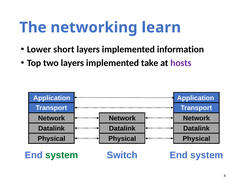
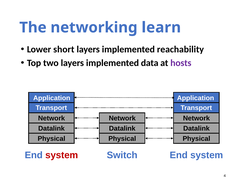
information: information -> reachability
take: take -> data
system at (62, 155) colour: green -> red
